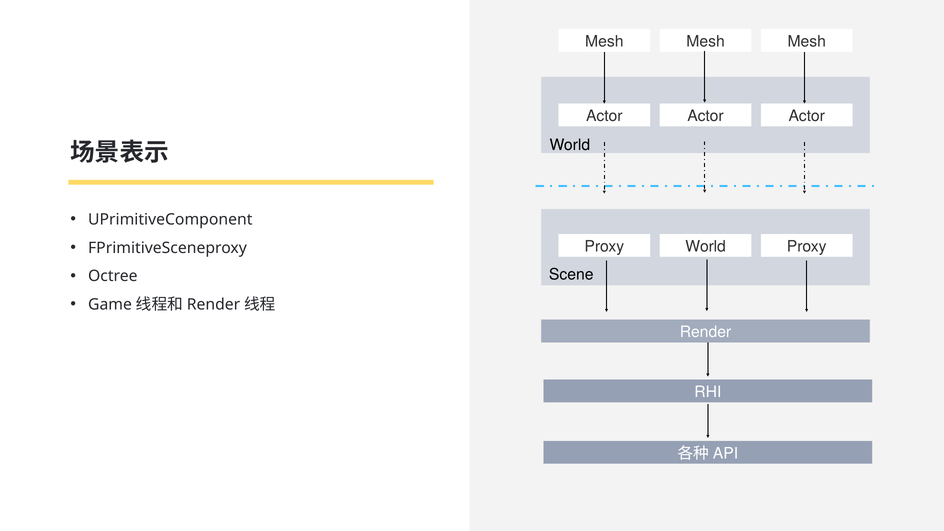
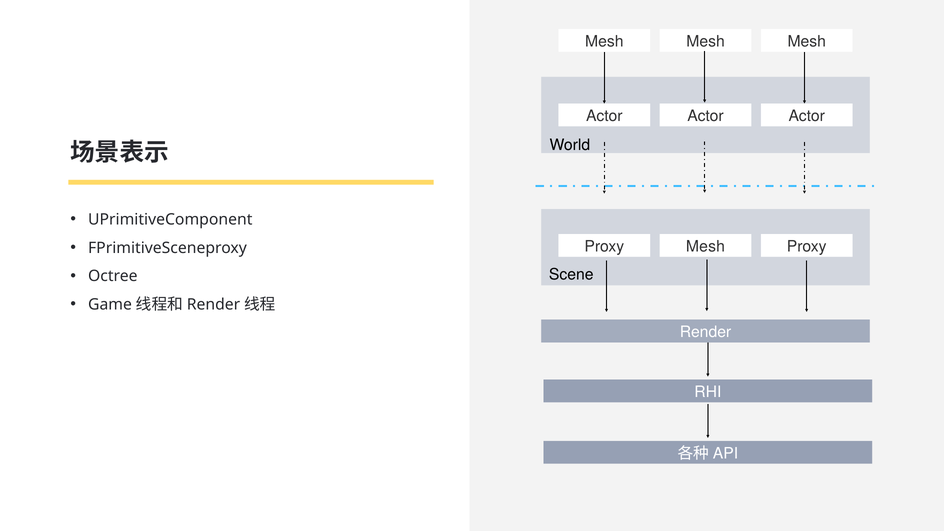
Proxy World: World -> Mesh
